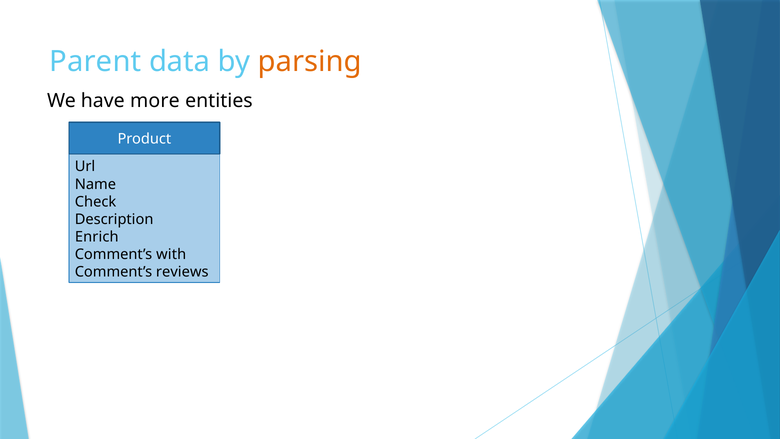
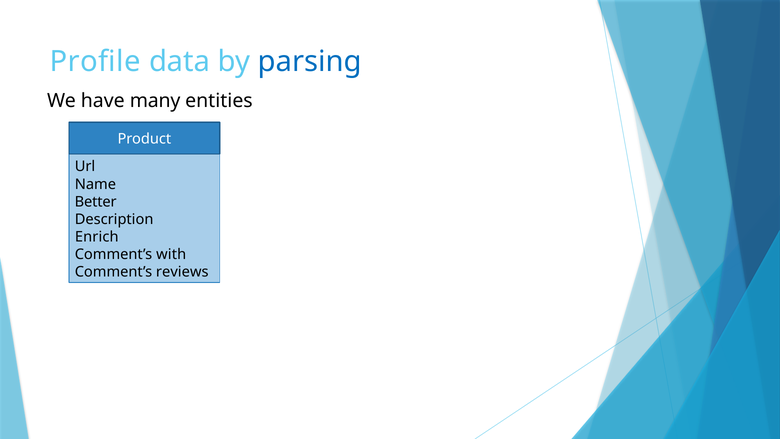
Parent: Parent -> Profile
parsing colour: orange -> blue
more: more -> many
Check: Check -> Better
